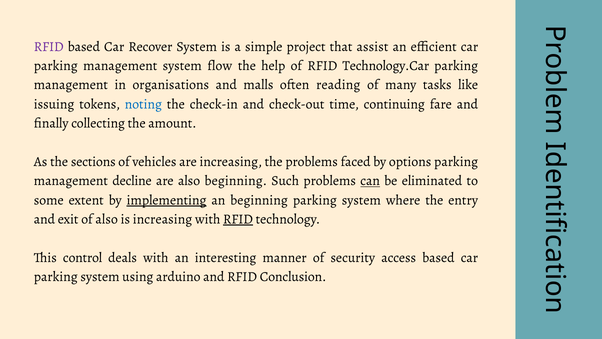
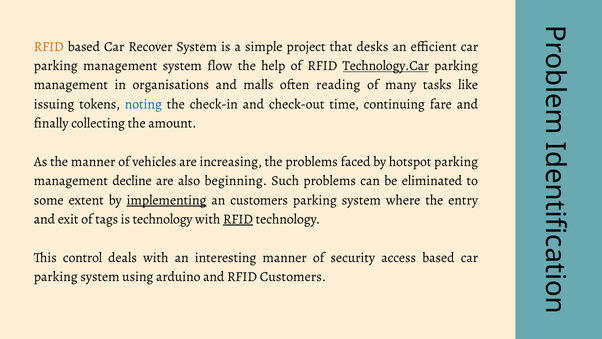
RFID at (49, 47) colour: purple -> orange
assist: assist -> desks
Technology.Car underline: none -> present
the sections: sections -> manner
options: options -> hotspot
can underline: present -> none
an beginning: beginning -> customers
of also: also -> tags
is increasing: increasing -> technology
RFID Conclusion: Conclusion -> Customers
